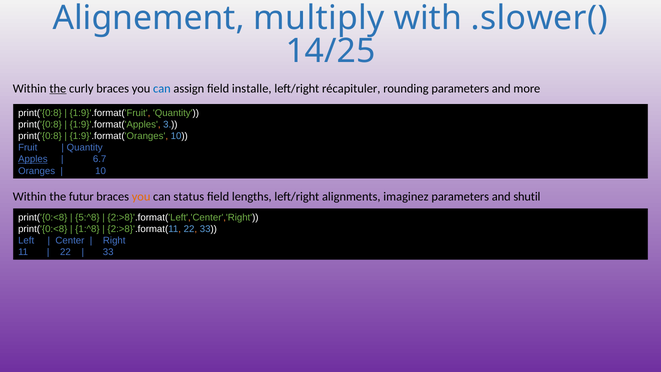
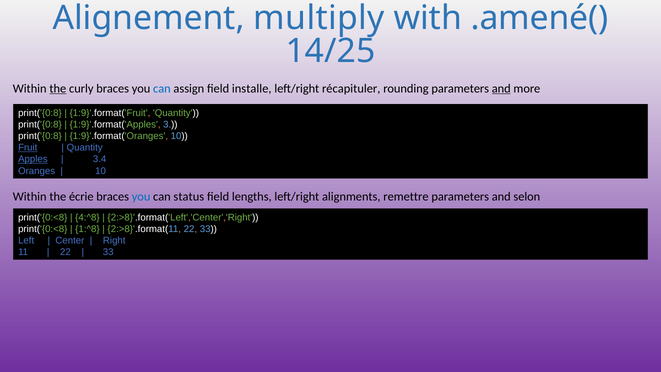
.slower(: .slower( -> .amené(
and at (501, 88) underline: none -> present
Fruit underline: none -> present
6.7: 6.7 -> 3.4
futur: futur -> écrie
you at (141, 197) colour: orange -> blue
imaginez: imaginez -> remettre
shutil: shutil -> selon
5:^8: 5:^8 -> 4:^8
